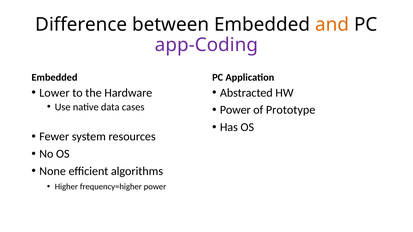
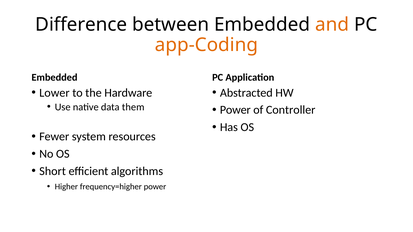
app-Coding colour: purple -> orange
cases: cases -> them
Prototype: Prototype -> Controller
None: None -> Short
